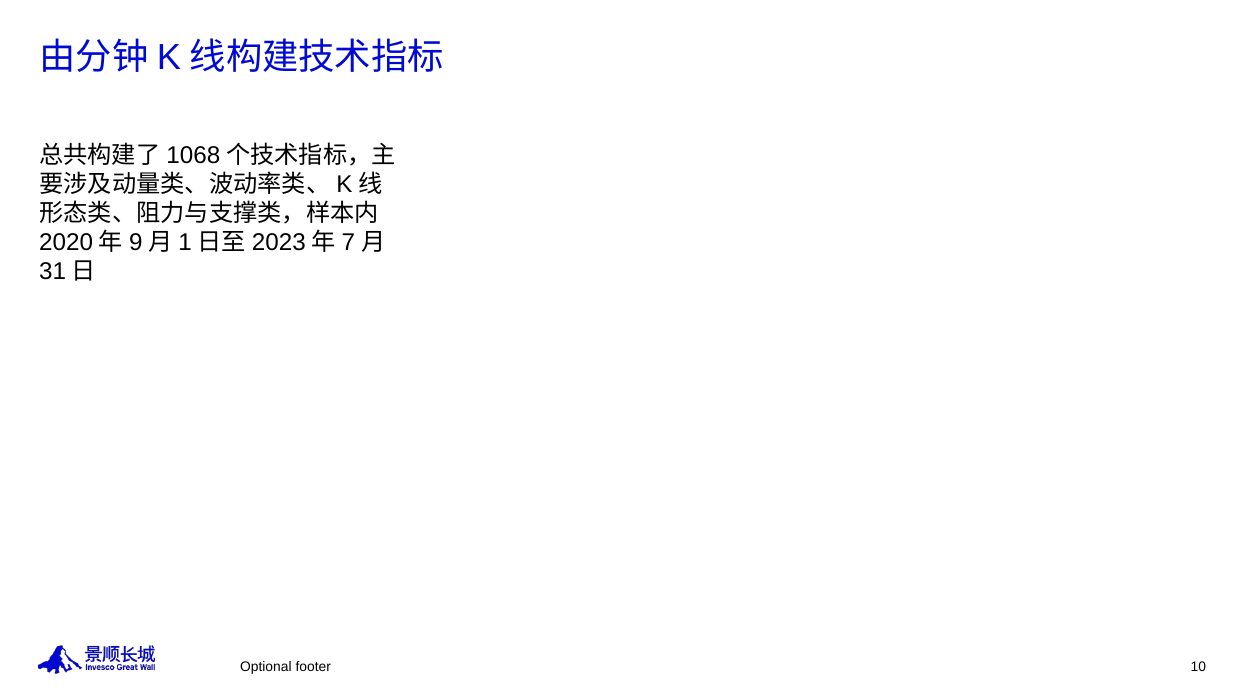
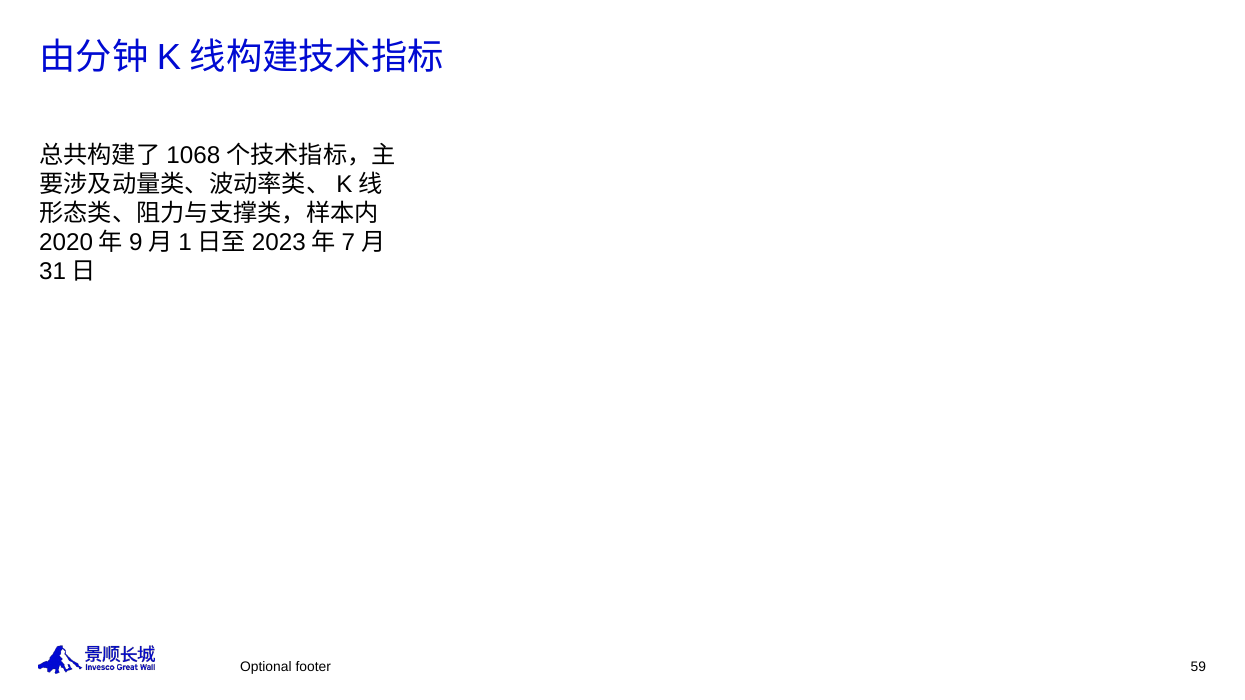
10: 10 -> 59
